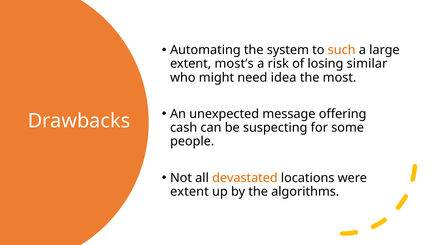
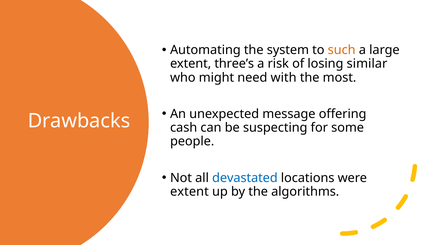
most’s: most’s -> three’s
idea: idea -> with
devastated colour: orange -> blue
